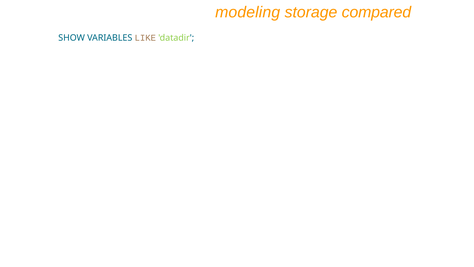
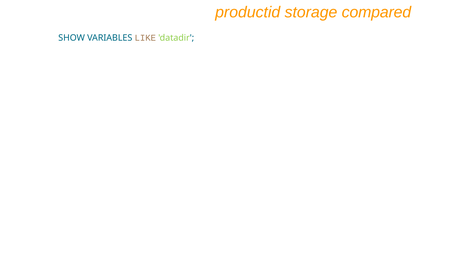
modeling: modeling -> productid
